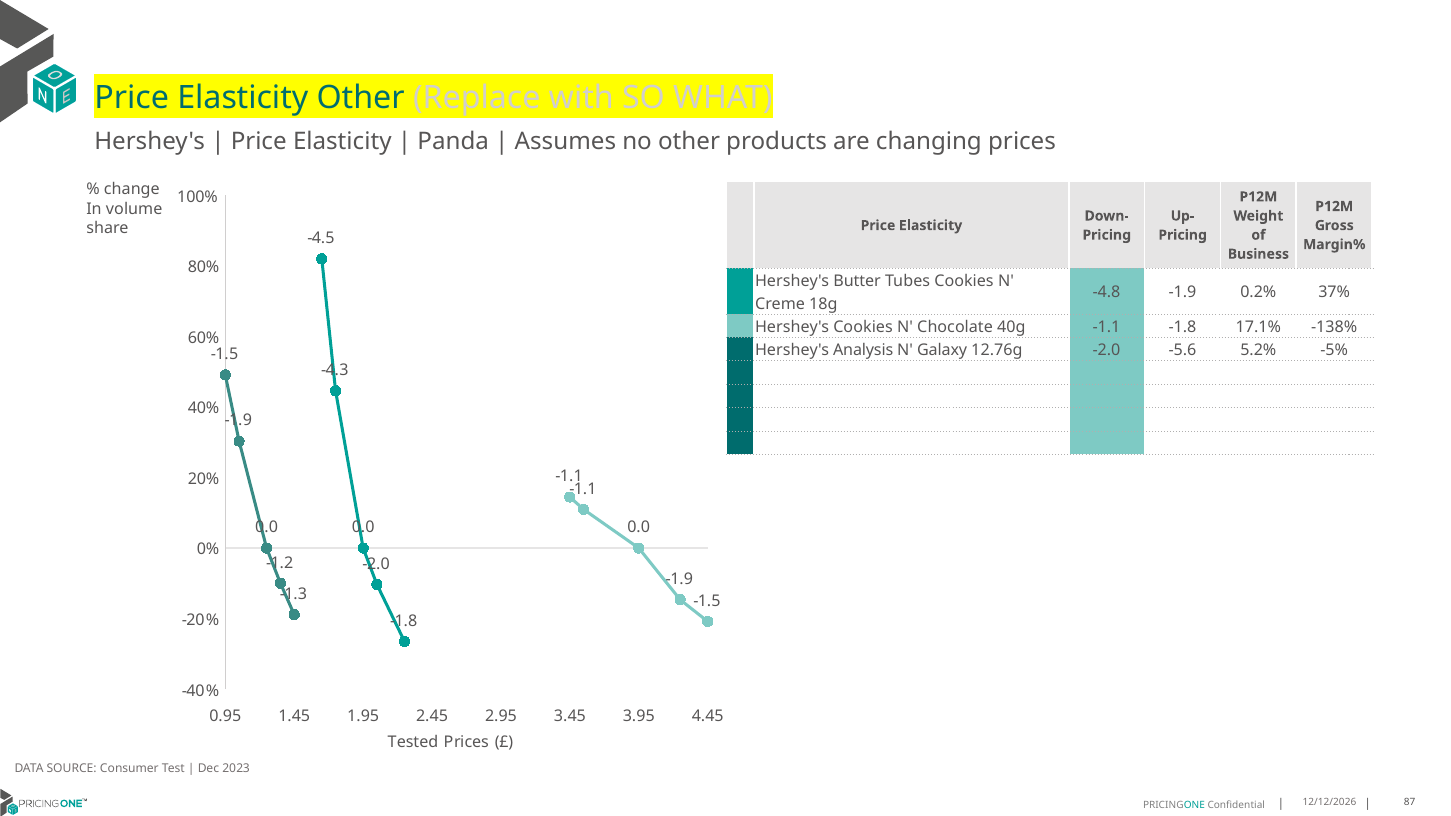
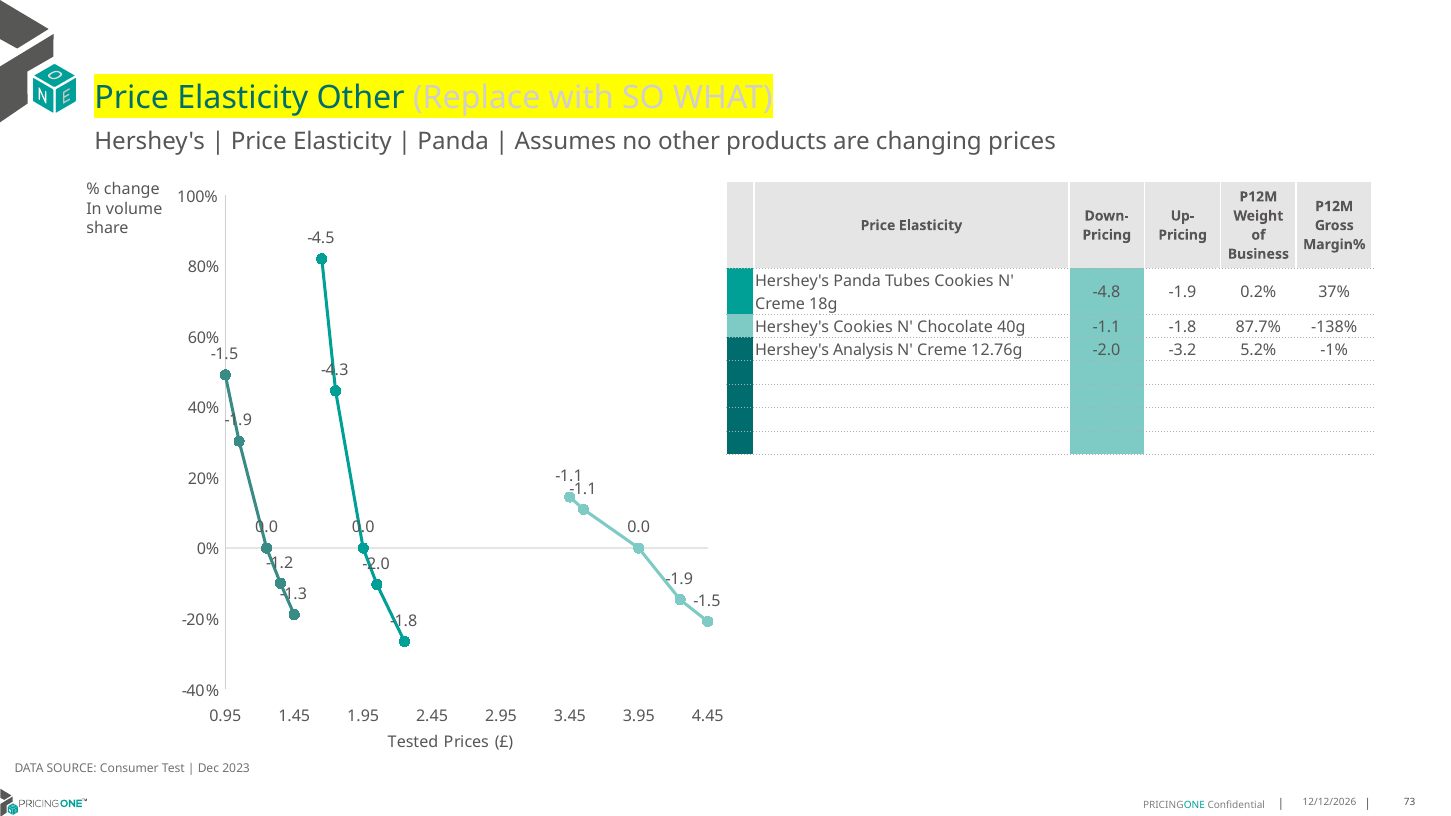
Hershey's Butter: Butter -> Panda
17.1%: 17.1% -> 87.7%
Galaxy at (942, 351): Galaxy -> Creme
-5.6: -5.6 -> -3.2
-5%: -5% -> -1%
87: 87 -> 73
